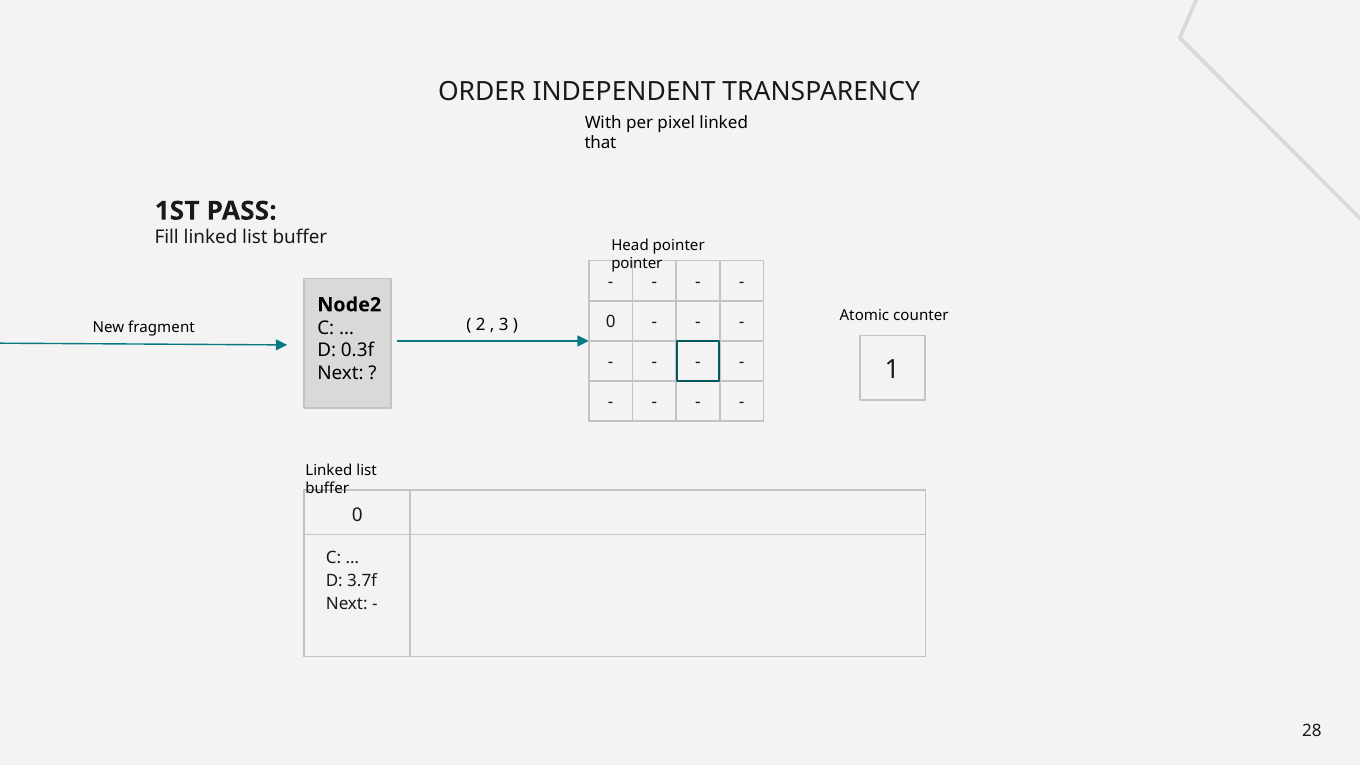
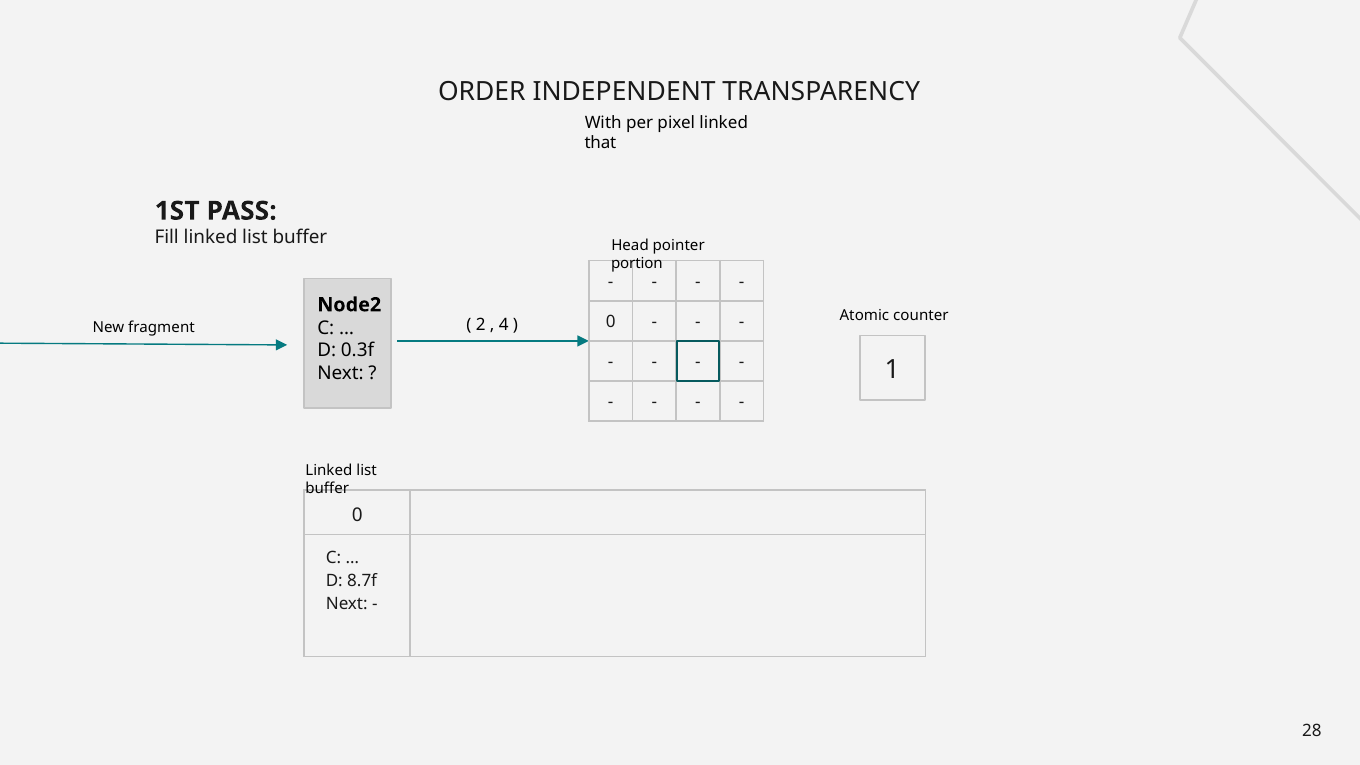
pointer at (637, 263): pointer -> portion
3: 3 -> 4
3.7f: 3.7f -> 8.7f
